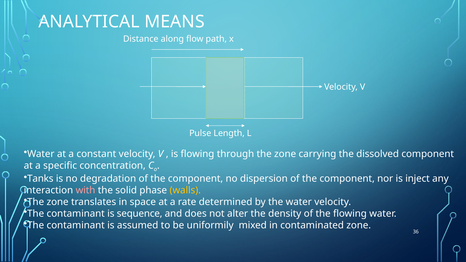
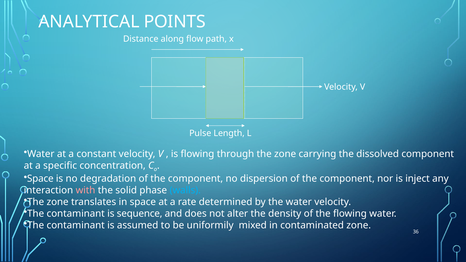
MEANS: MEANS -> POINTS
Tanks at (40, 179): Tanks -> Space
walls colour: yellow -> light blue
